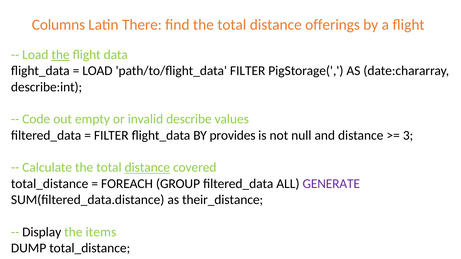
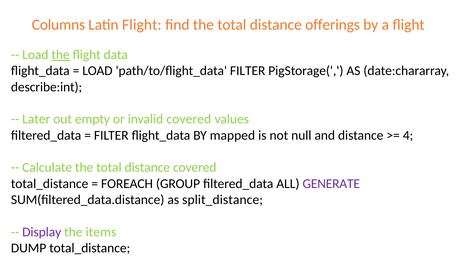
Latin There: There -> Flight
Code: Code -> Later
invalid describe: describe -> covered
provides: provides -> mapped
3: 3 -> 4
distance at (147, 168) underline: present -> none
their_distance: their_distance -> split_distance
Display colour: black -> purple
